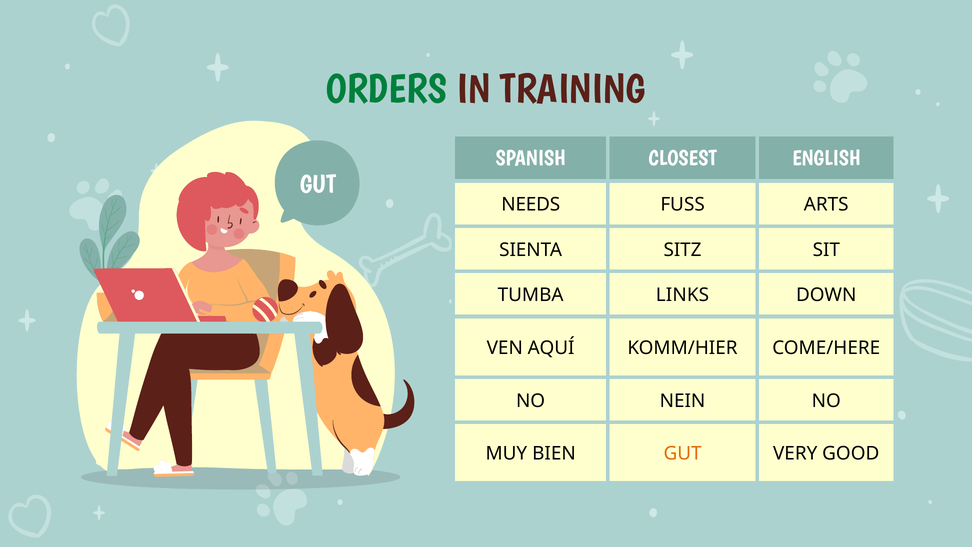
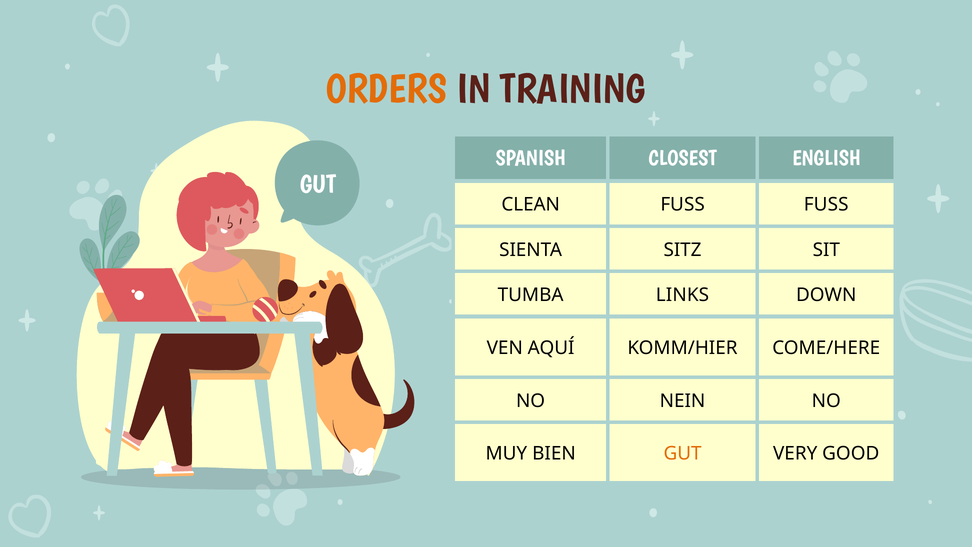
ORDERS colour: green -> orange
NEEDS: NEEDS -> CLEAN
FUSS ARTS: ARTS -> FUSS
